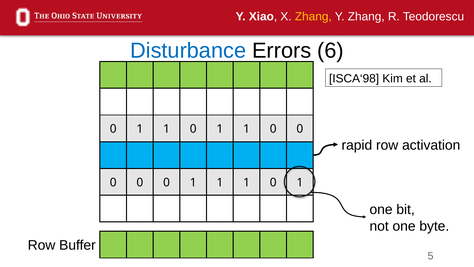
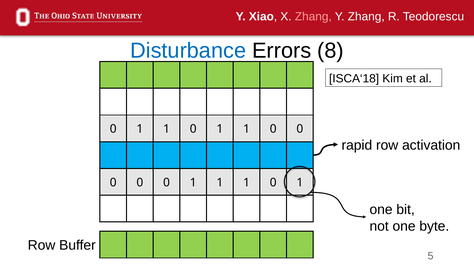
Zhang at (313, 17) colour: yellow -> pink
6: 6 -> 8
ISCA‘98: ISCA‘98 -> ISCA‘18
